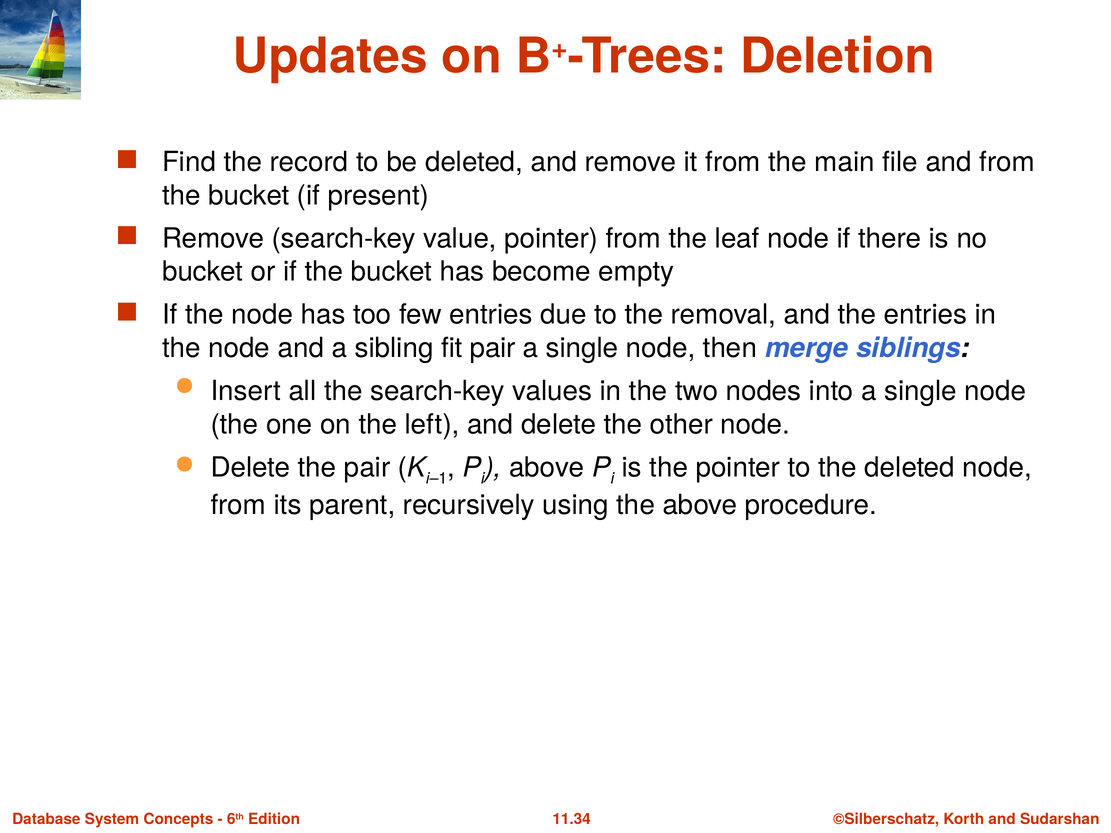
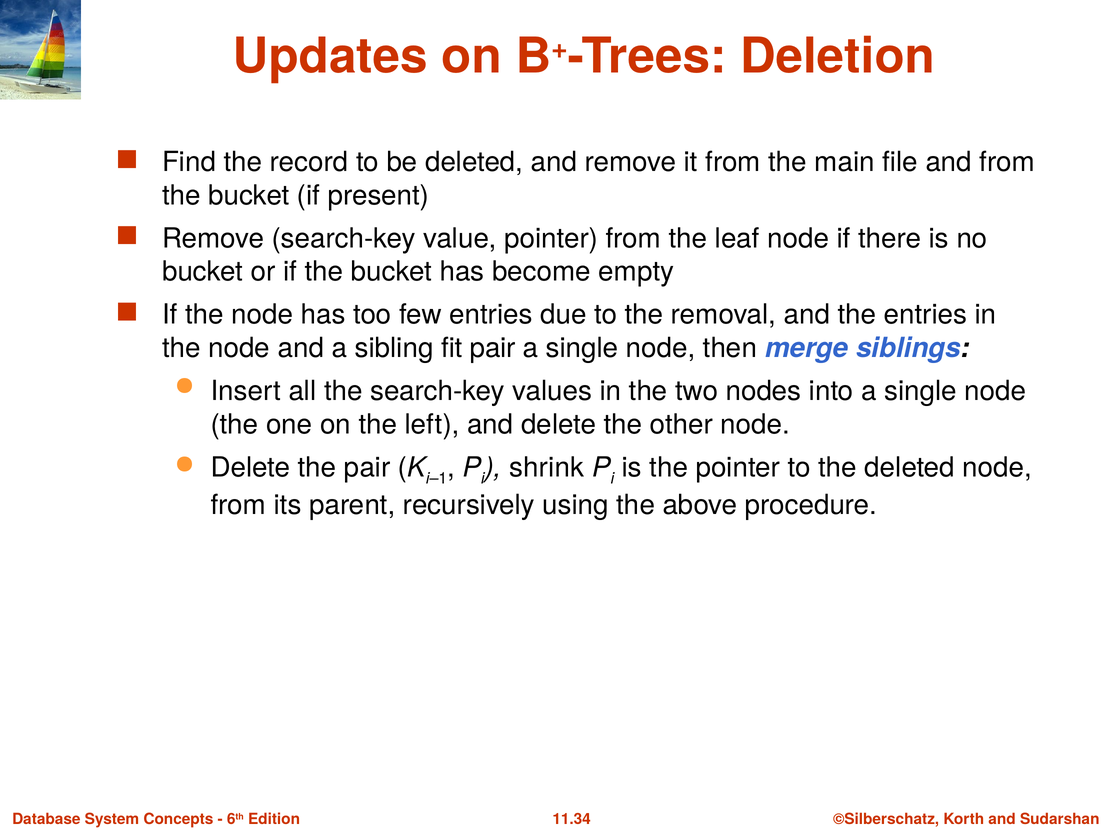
above at (547, 468): above -> shrink
